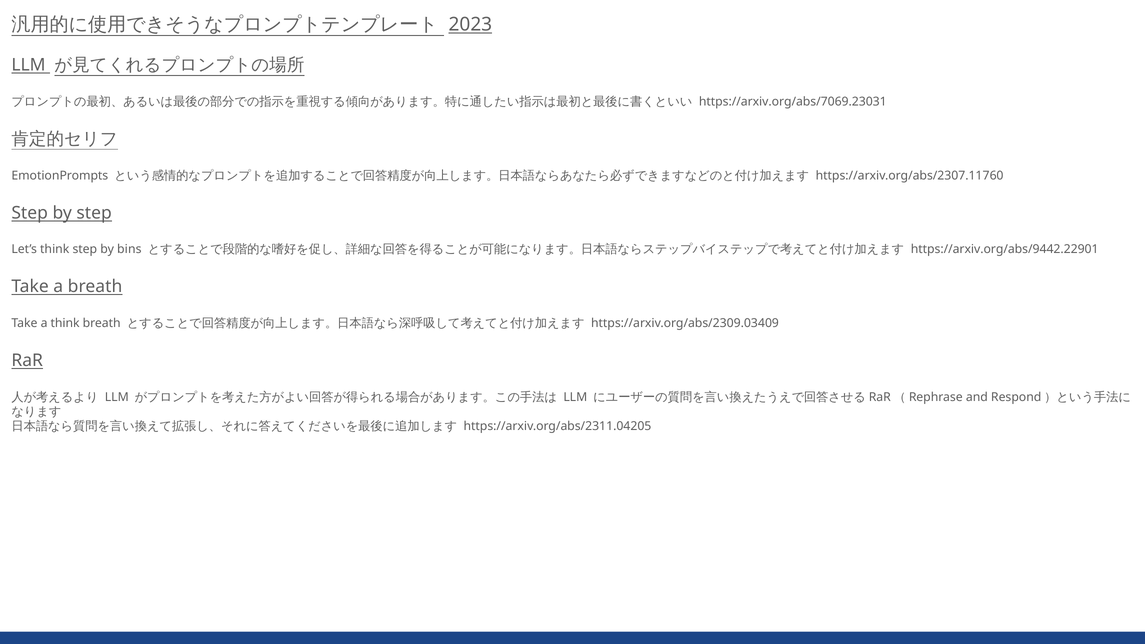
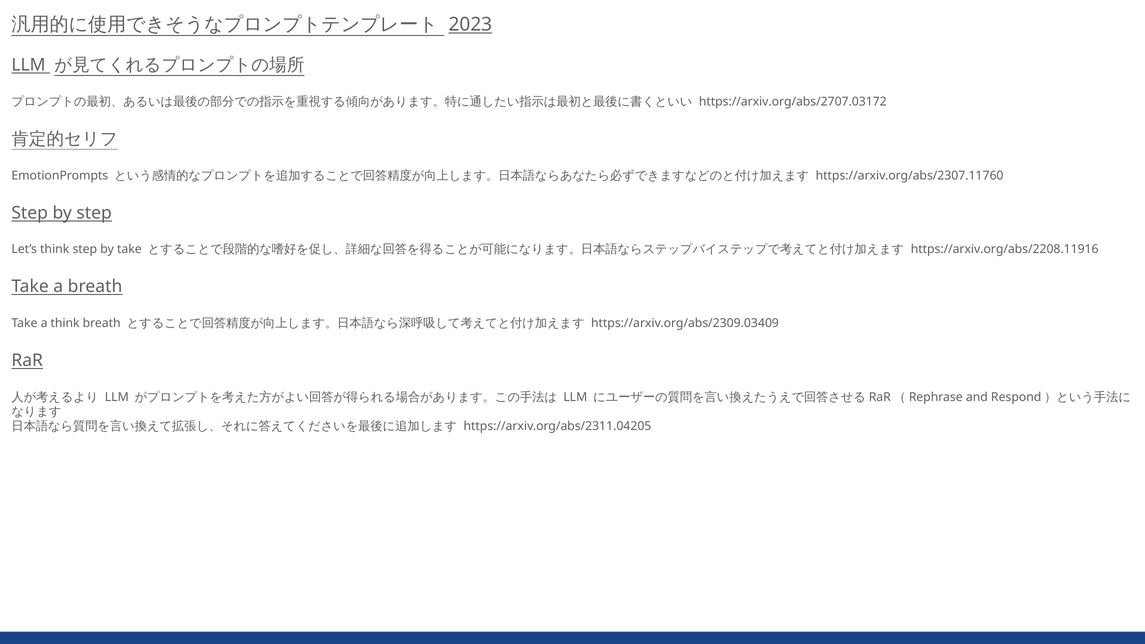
https://arxiv.org/abs/7069.23031: https://arxiv.org/abs/7069.23031 -> https://arxiv.org/abs/2707.03172
by bins: bins -> take
https://arxiv.org/abs/9442.22901: https://arxiv.org/abs/9442.22901 -> https://arxiv.org/abs/2208.11916
